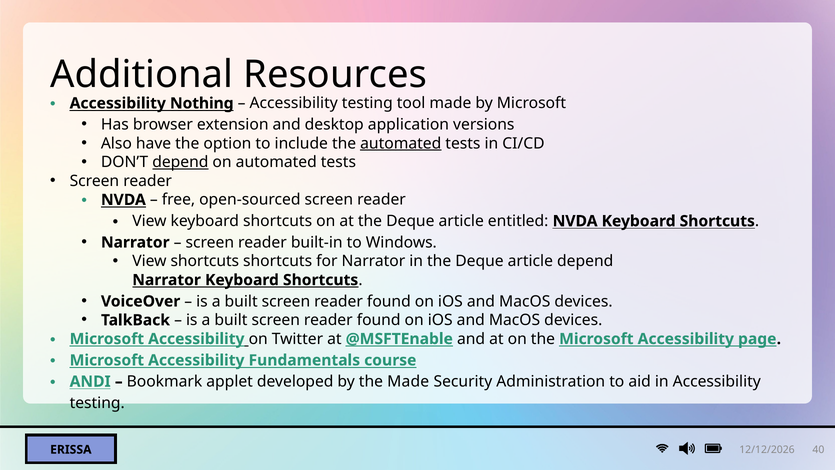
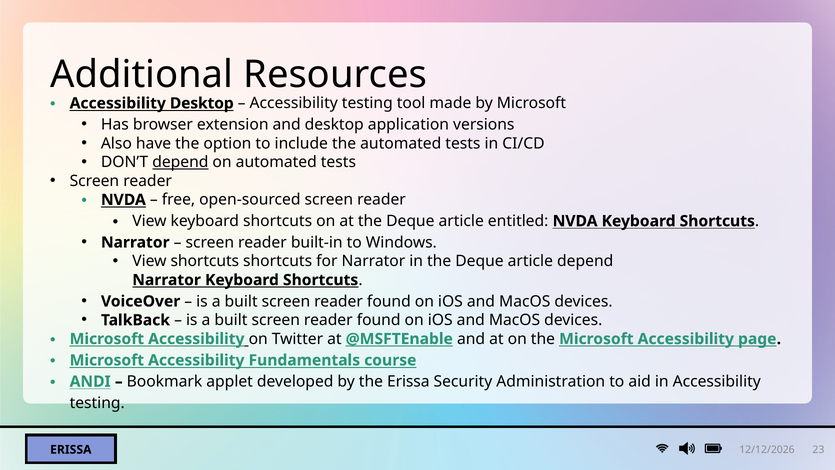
Accessibility Nothing: Nothing -> Desktop
automated at (401, 143) underline: present -> none
the Made: Made -> Erissa
40: 40 -> 23
